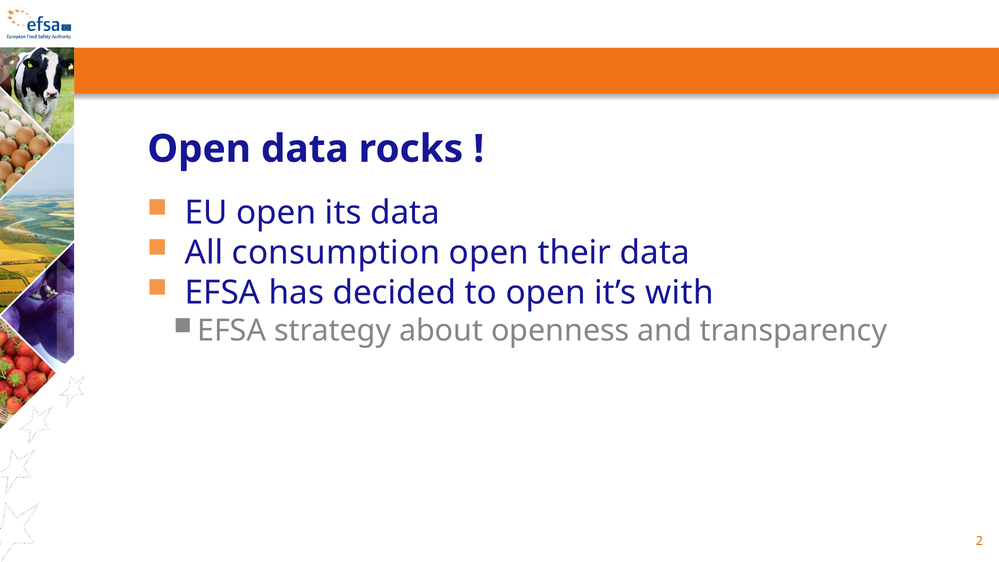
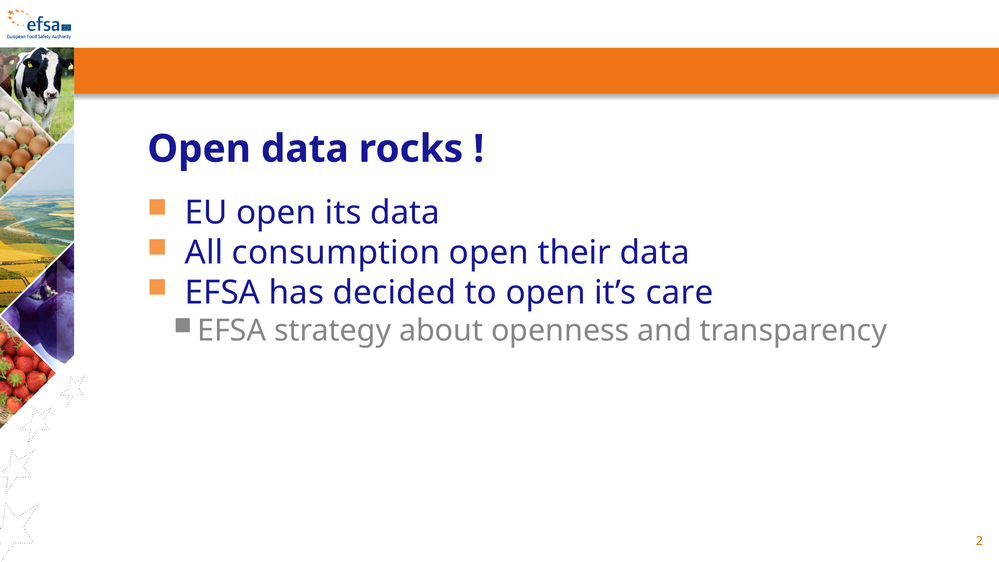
with: with -> care
